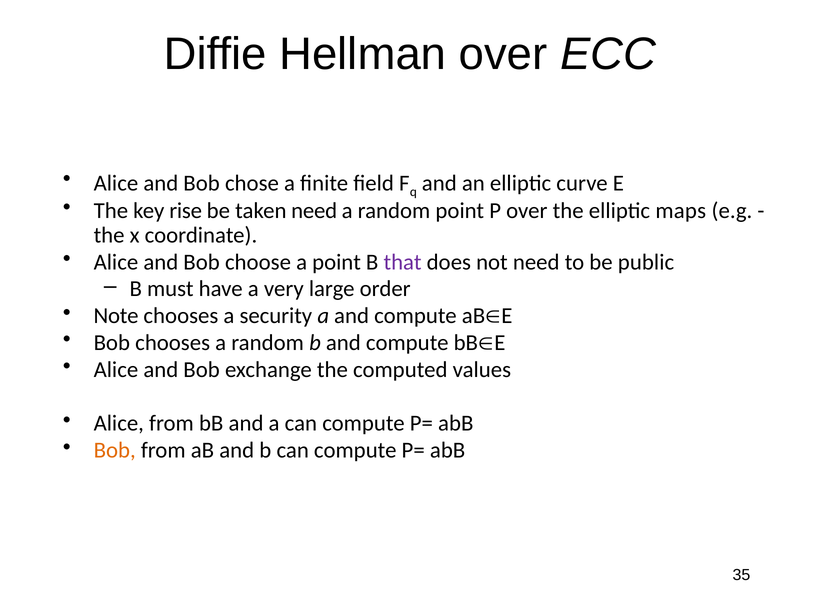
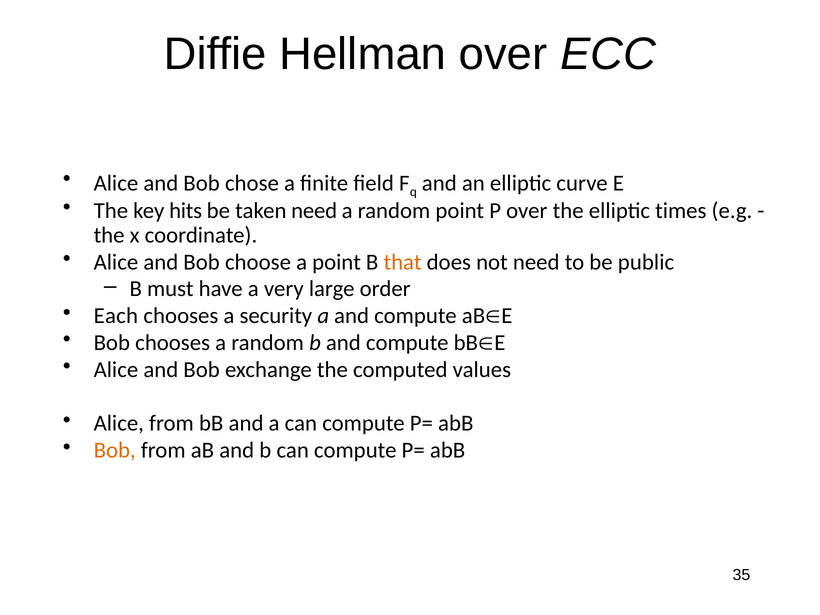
rise: rise -> hits
maps: maps -> times
that colour: purple -> orange
Note: Note -> Each
